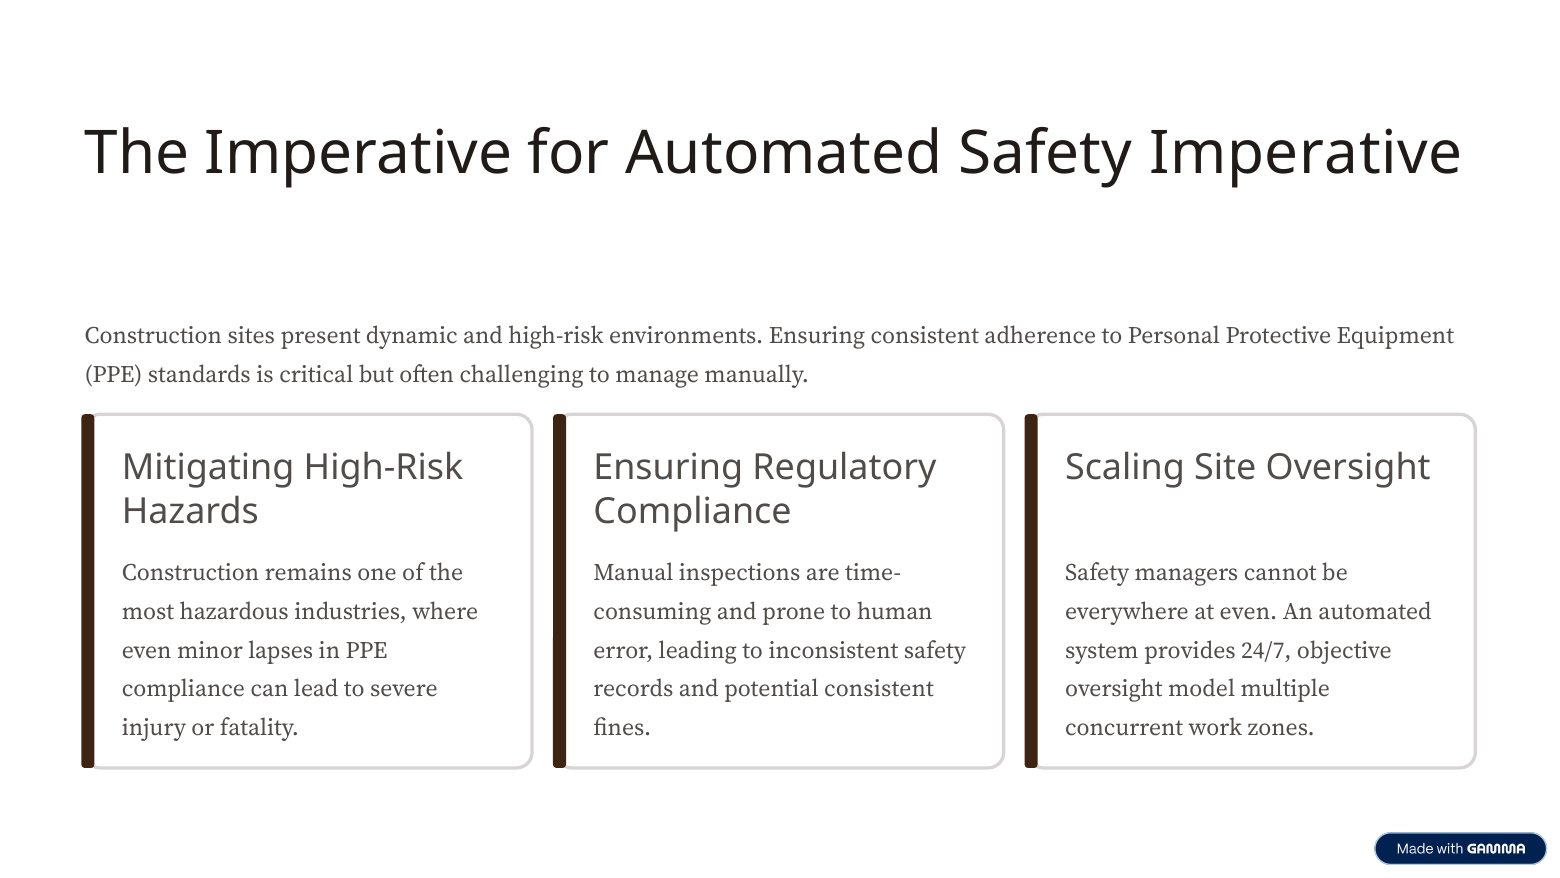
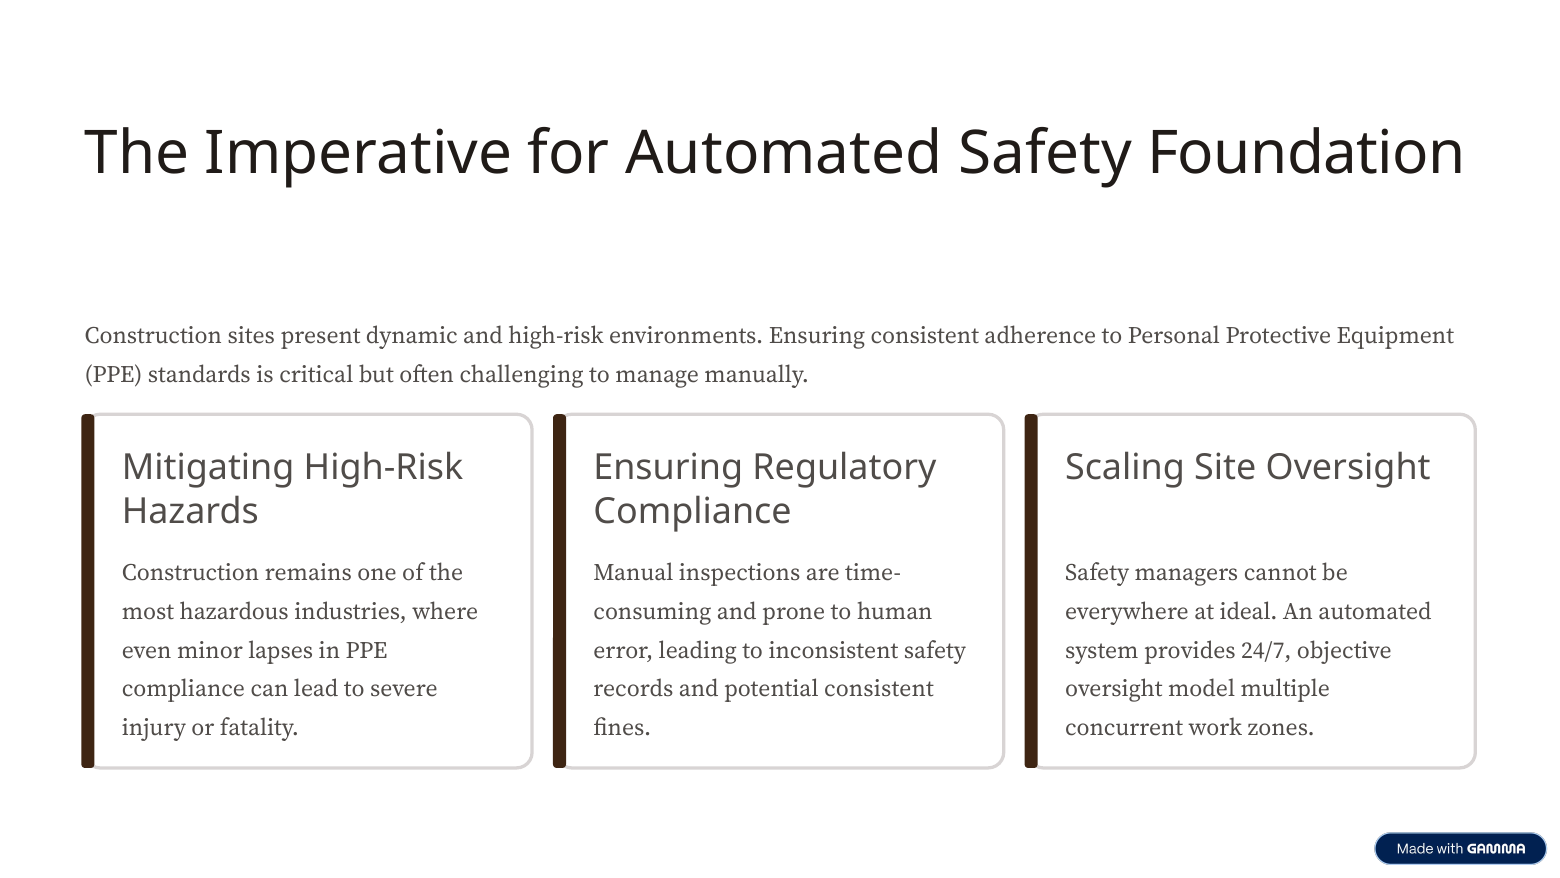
Safety Imperative: Imperative -> Foundation
at even: even -> ideal
